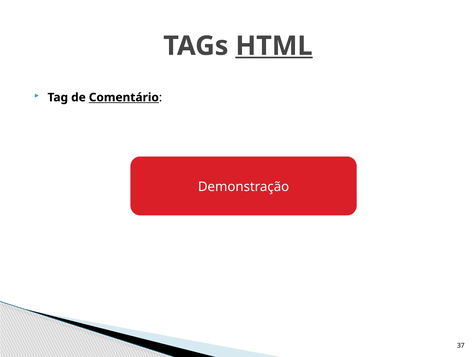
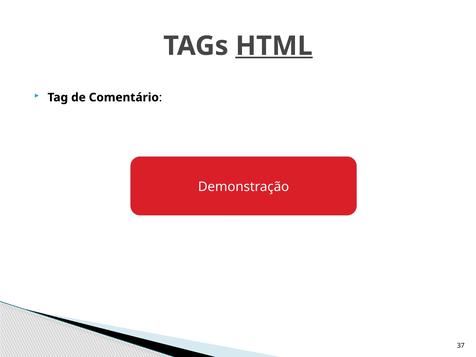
Comentário underline: present -> none
